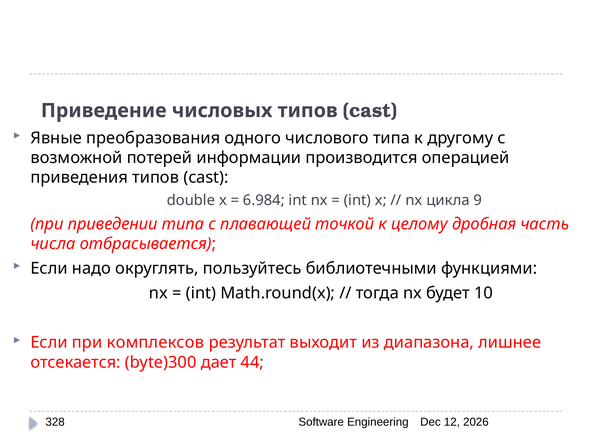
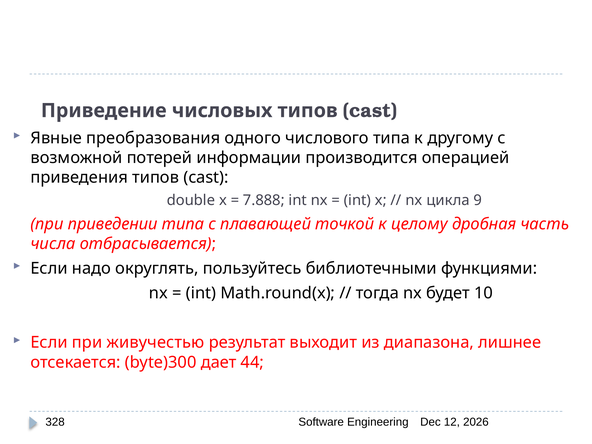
6.984: 6.984 -> 7.888
комплексов: комплексов -> живучестью
